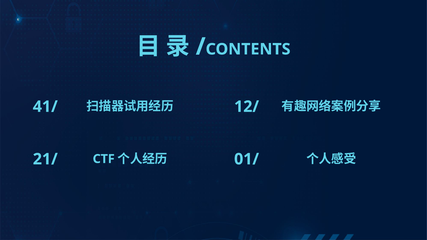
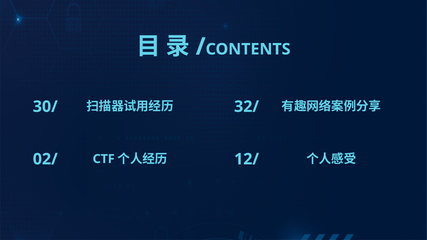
41/: 41/ -> 30/
12/: 12/ -> 32/
21/: 21/ -> 02/
01/: 01/ -> 12/
